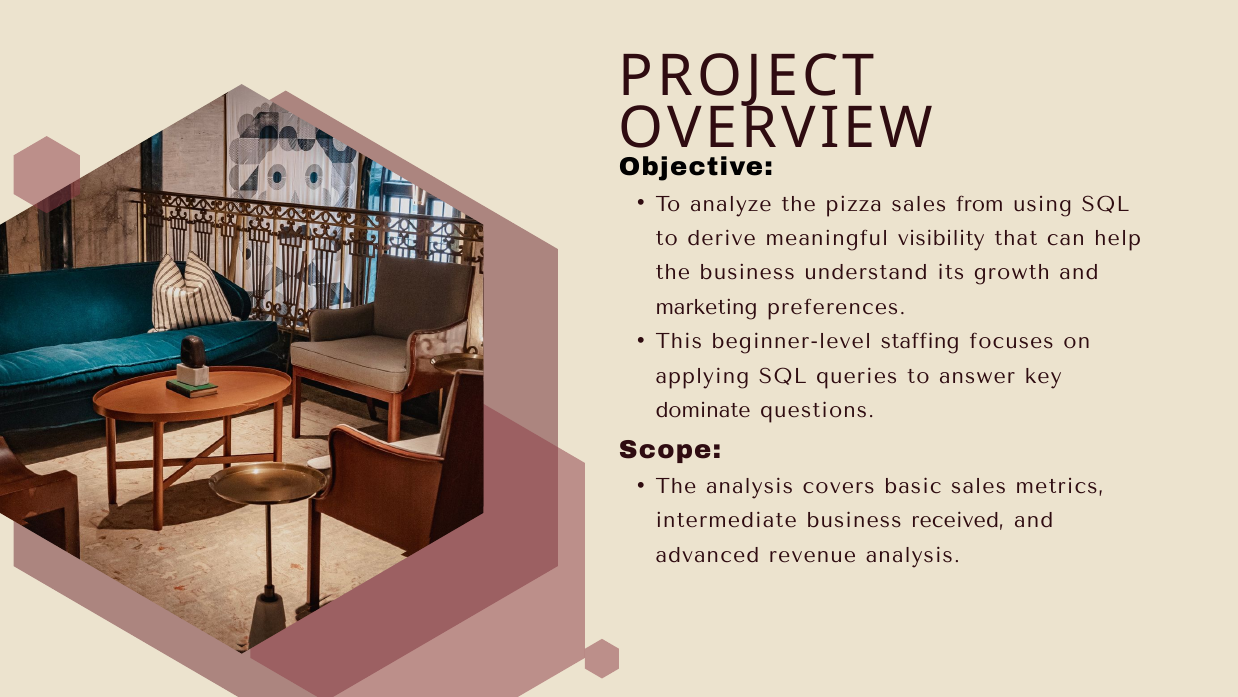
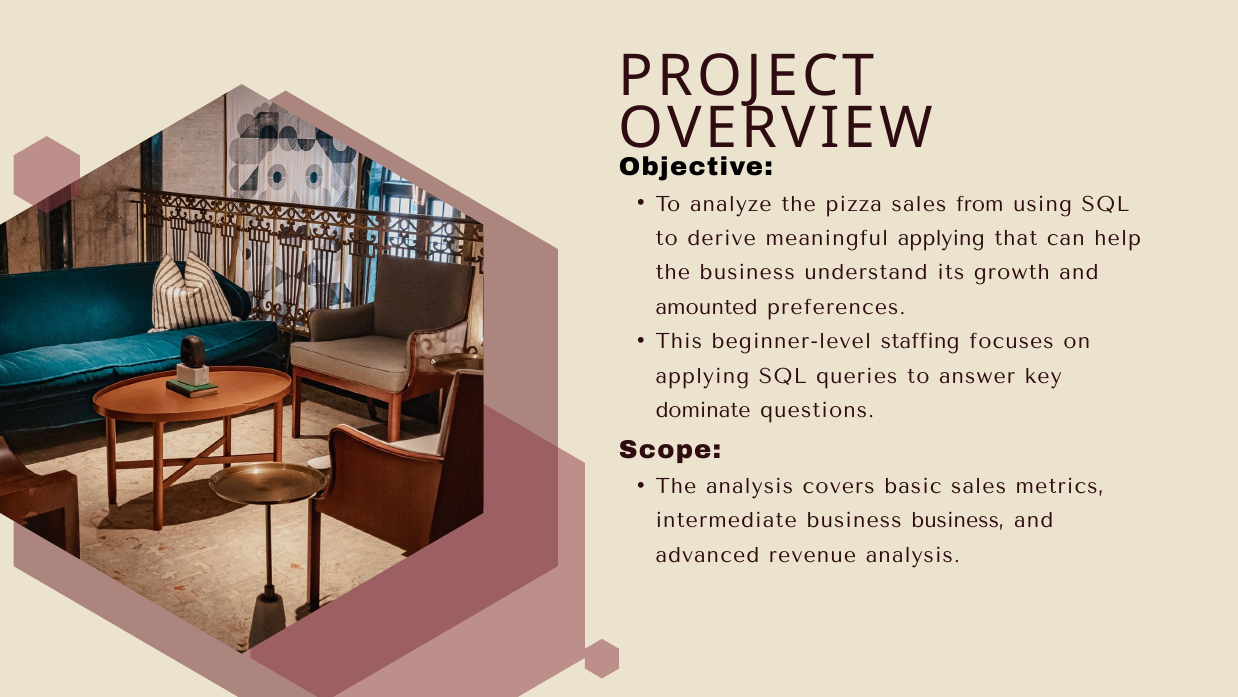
meaningful visibility: visibility -> applying
marketing: marketing -> amounted
business received: received -> business
